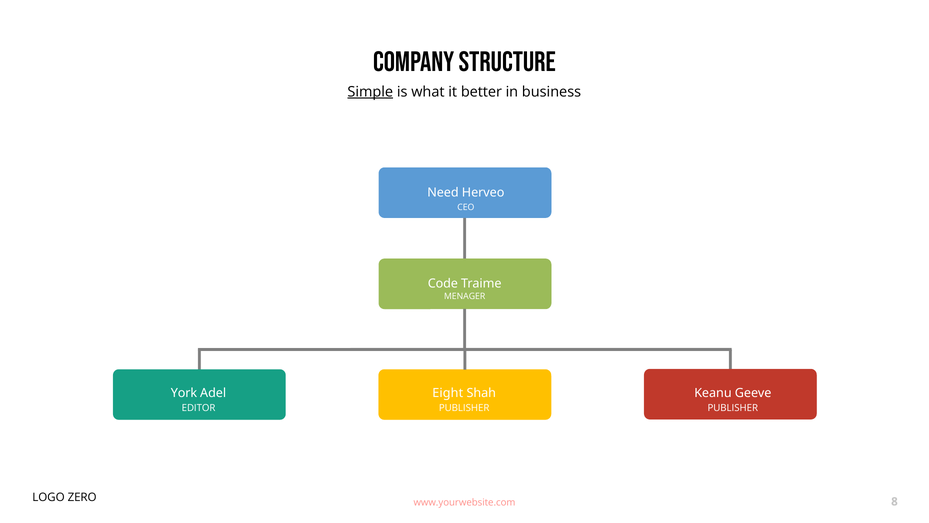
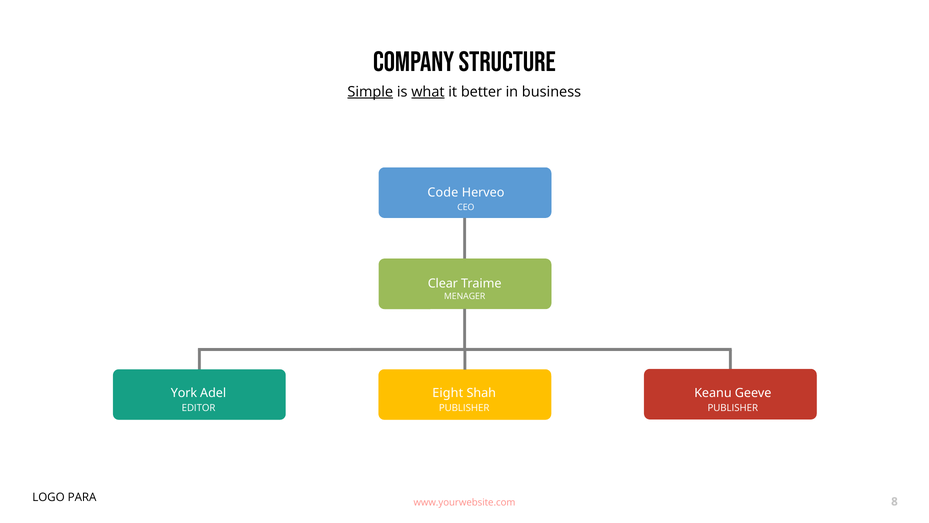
what underline: none -> present
Need: Need -> Code
Code: Code -> Clear
ZERO: ZERO -> PARA
